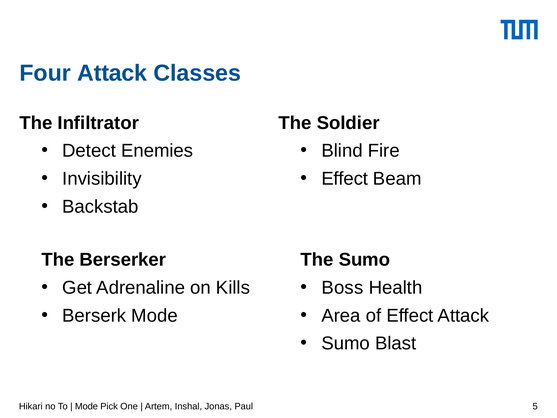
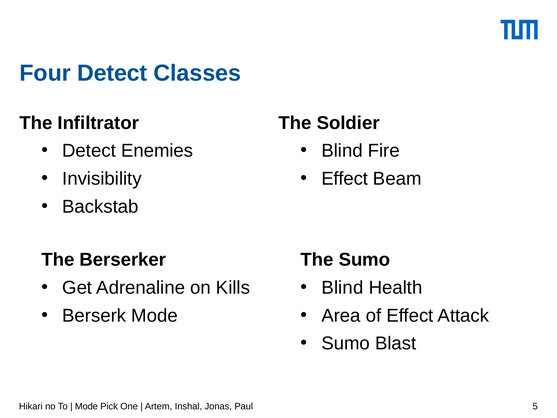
Four Attack: Attack -> Detect
Boss at (342, 288): Boss -> Blind
